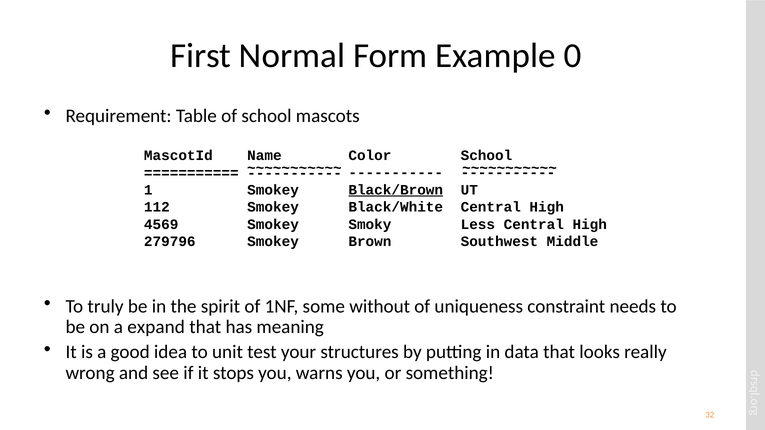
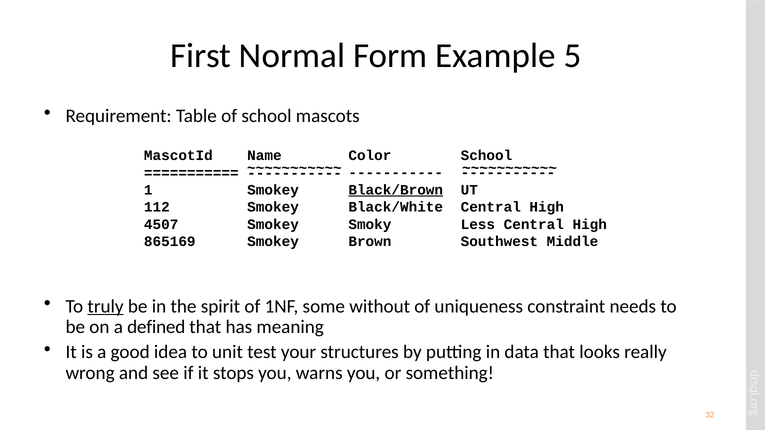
0: 0 -> 5
4569: 4569 -> 4507
279796: 279796 -> 865169
truly underline: none -> present
expand: expand -> defined
